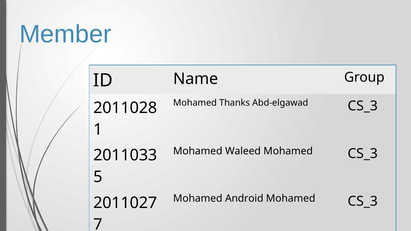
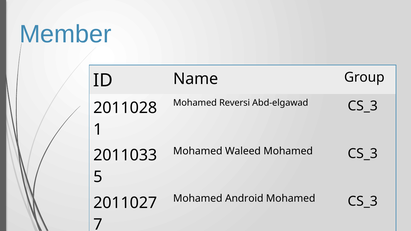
Thanks: Thanks -> Reversi
